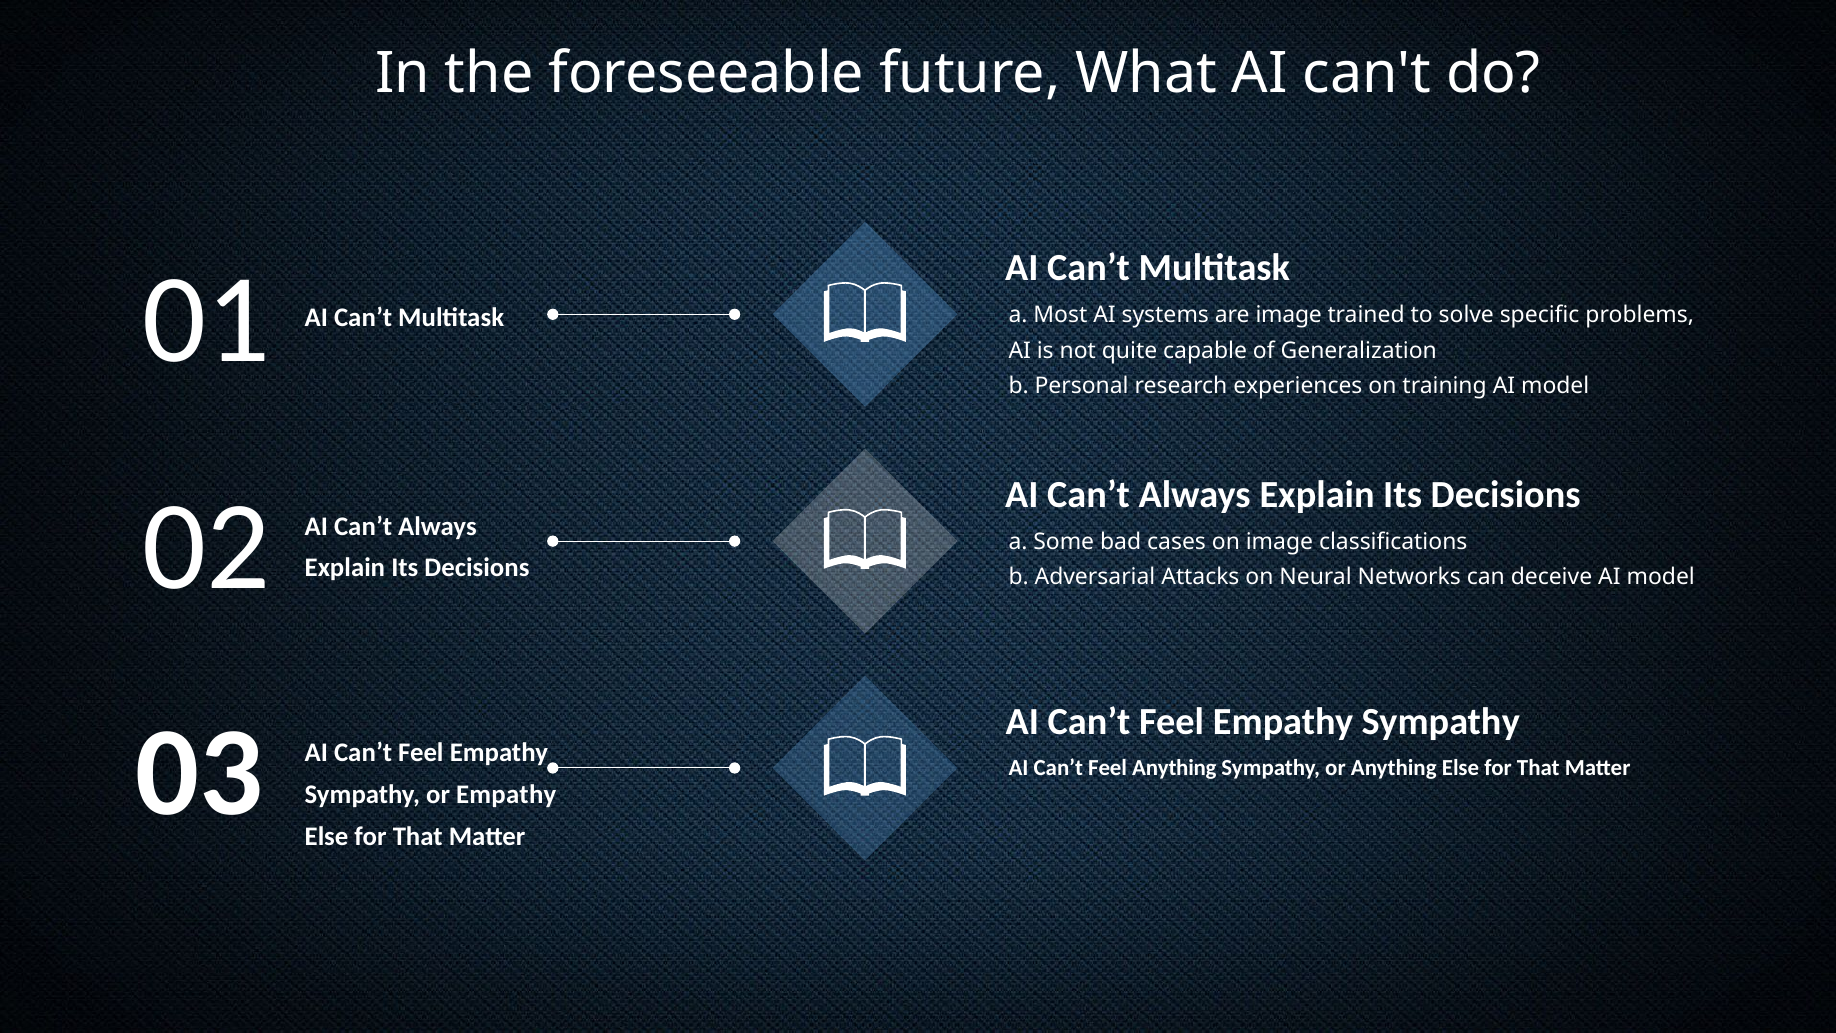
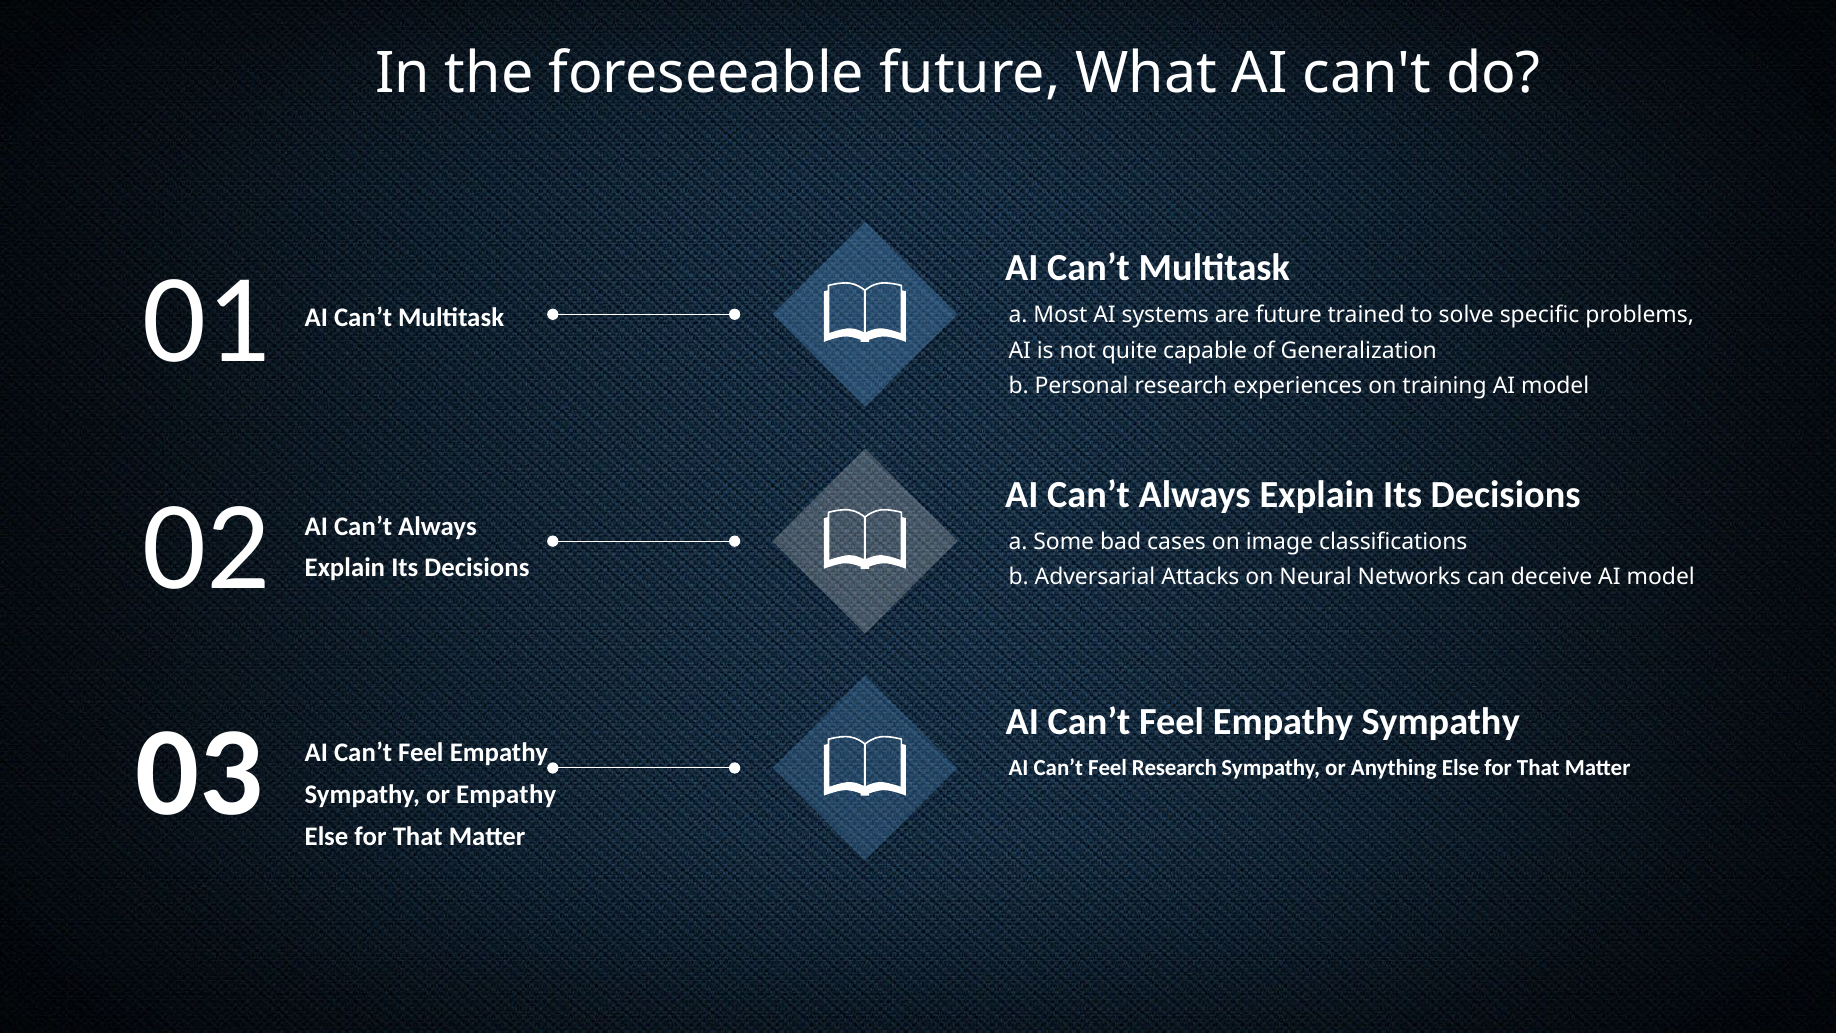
are image: image -> future
Feel Anything: Anything -> Research
